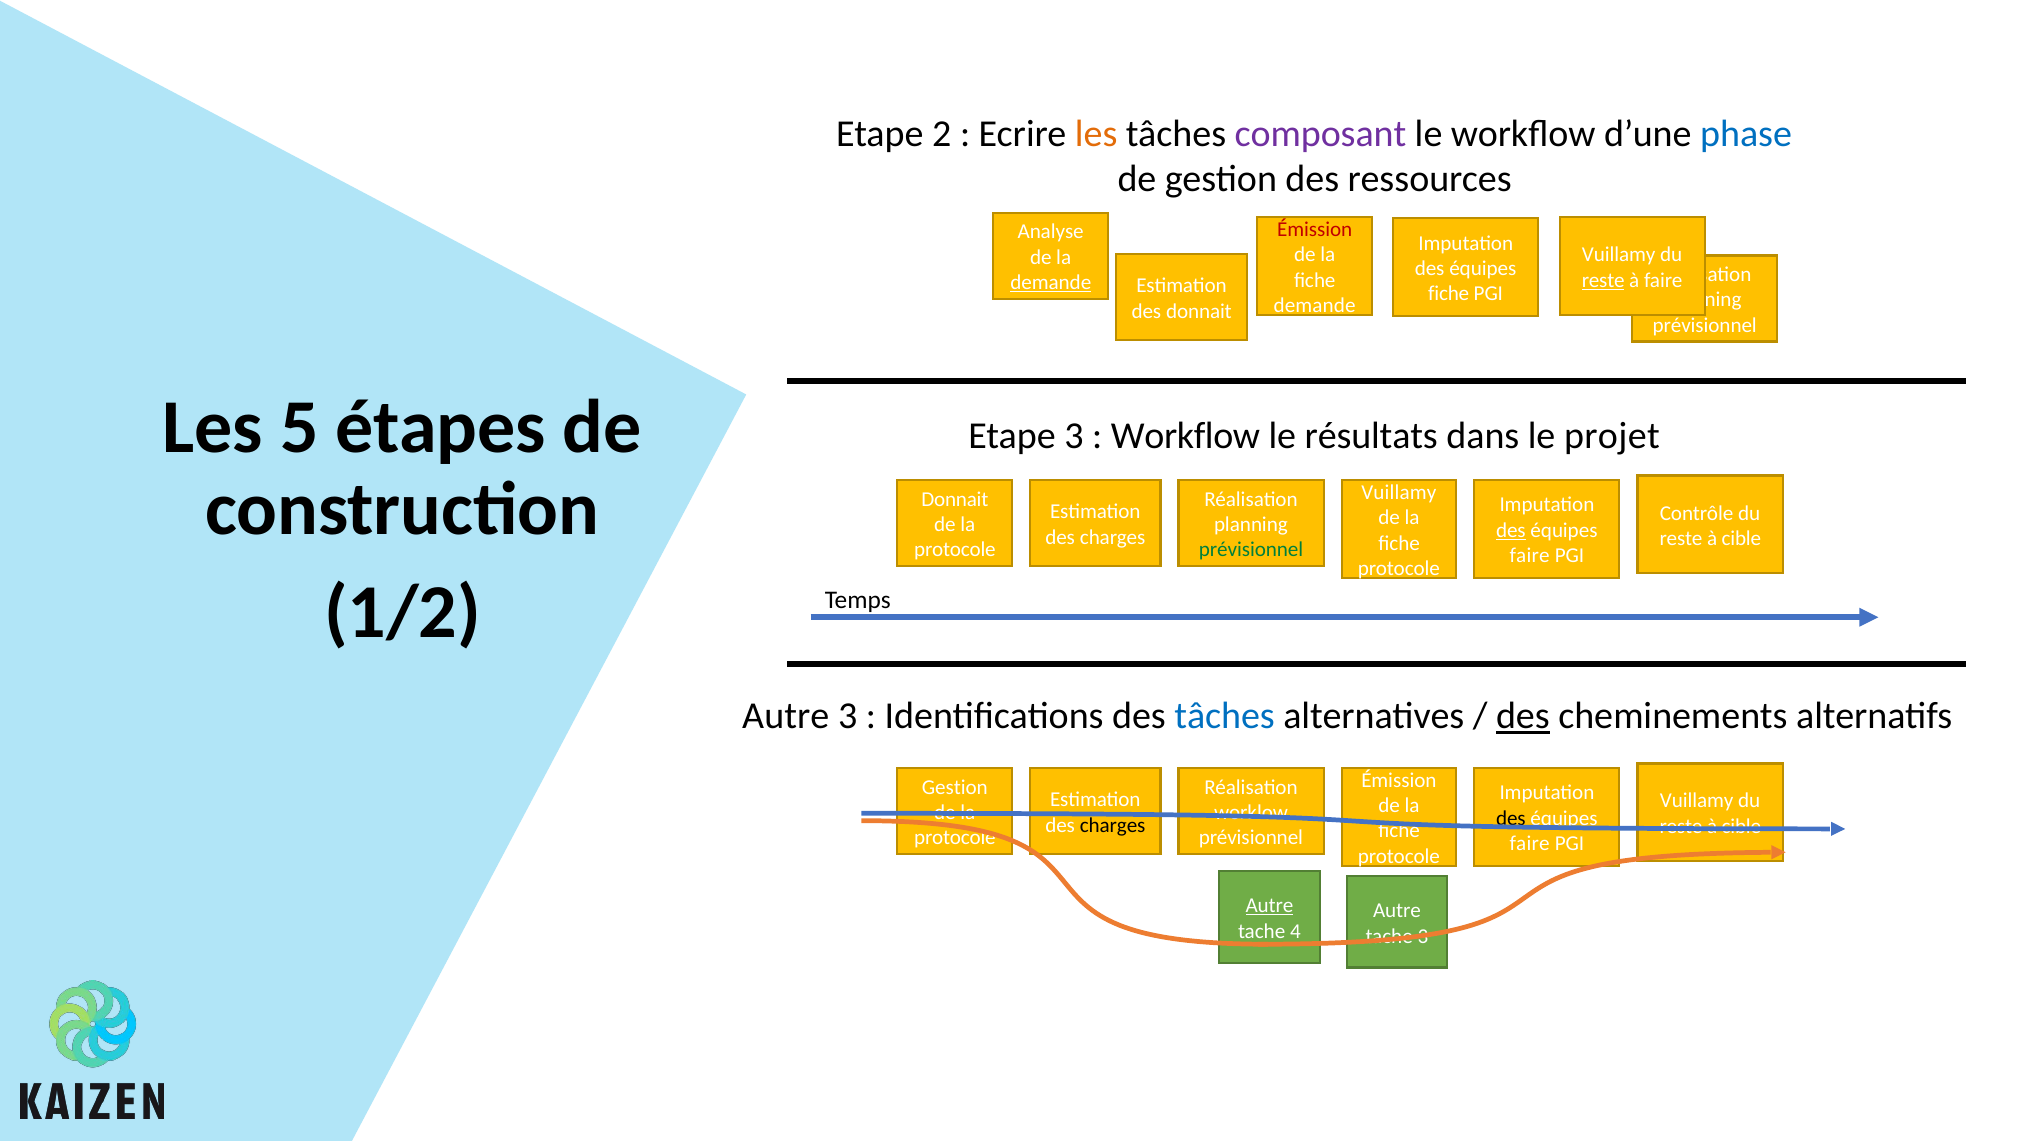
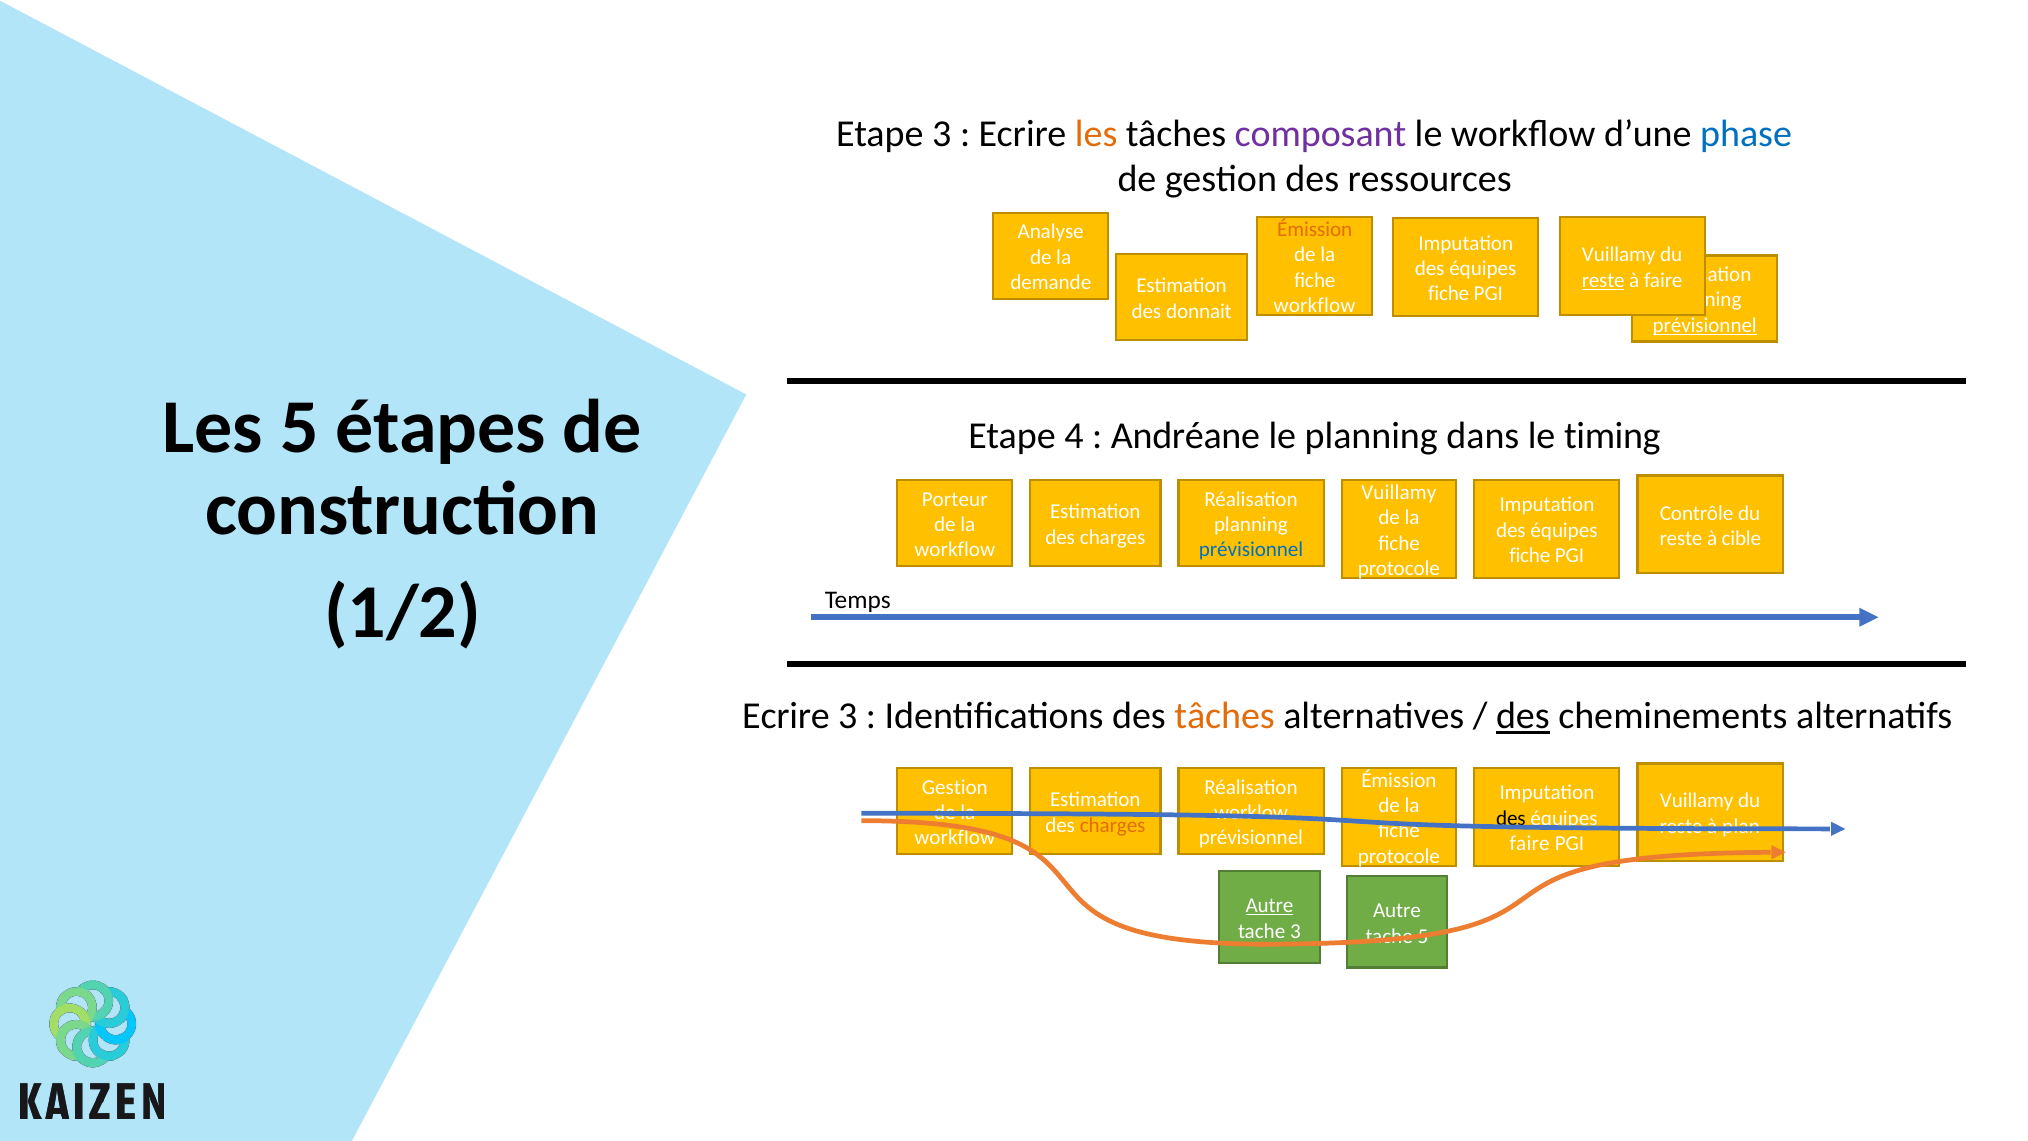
Etape 2: 2 -> 3
Émission at (1315, 229) colour: red -> orange
demande at (1051, 283) underline: present -> none
demande at (1315, 306): demande -> workflow
prévisionnel at (1705, 325) underline: none -> present
Etape 3: 3 -> 4
Workflow at (1186, 436): Workflow -> Andréane
le résultats: résultats -> planning
projet: projet -> timing
Donnait at (955, 499): Donnait -> Porteur
des at (1511, 530) underline: present -> none
protocole at (955, 550): protocole -> workflow
prévisionnel at (1251, 550) colour: green -> blue
faire at (1530, 556): faire -> fiche
Autre at (786, 716): Autre -> Ecrire
tâches at (1225, 716) colour: blue -> orange
charges at (1113, 825) colour: black -> orange
cible at (1741, 826): cible -> plan
protocole at (955, 838): protocole -> workflow
tache 4: 4 -> 3
tache 3: 3 -> 5
